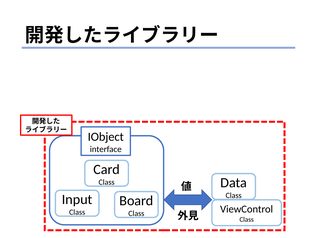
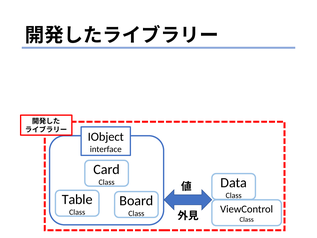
Input: Input -> Table
